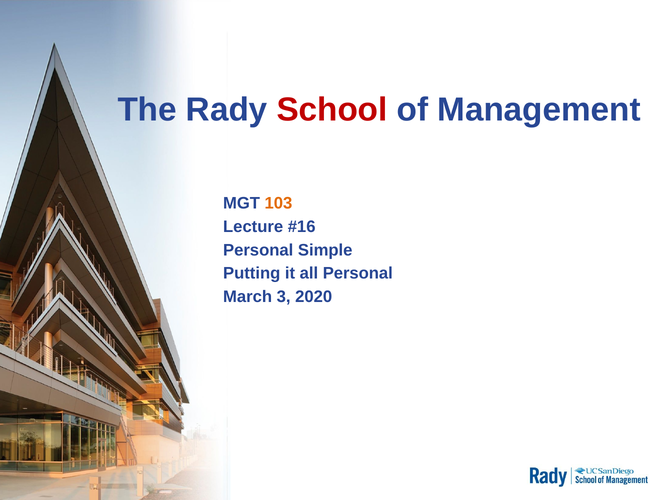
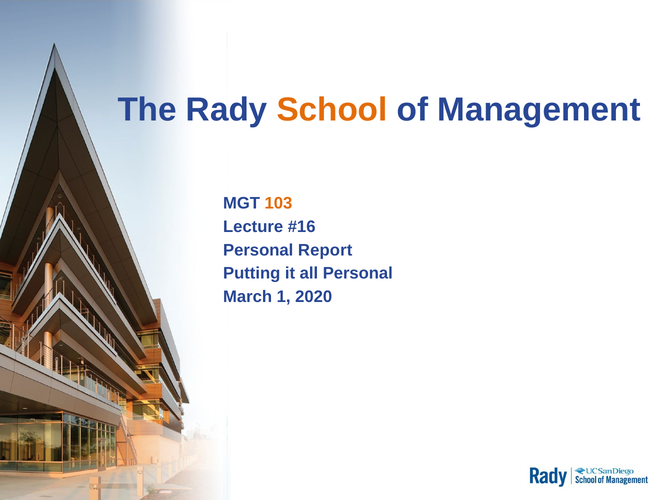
School colour: red -> orange
Simple: Simple -> Report
3: 3 -> 1
